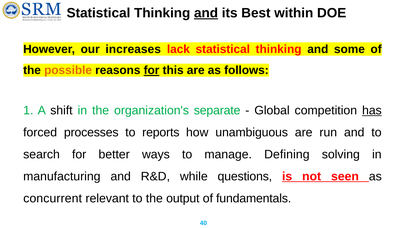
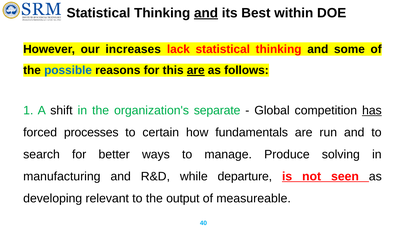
possible colour: orange -> blue
for at (152, 70) underline: present -> none
are at (196, 70) underline: none -> present
reports: reports -> certain
unambiguous: unambiguous -> fundamentals
Defining: Defining -> Produce
questions: questions -> departure
concurrent: concurrent -> developing
fundamentals: fundamentals -> measureable
